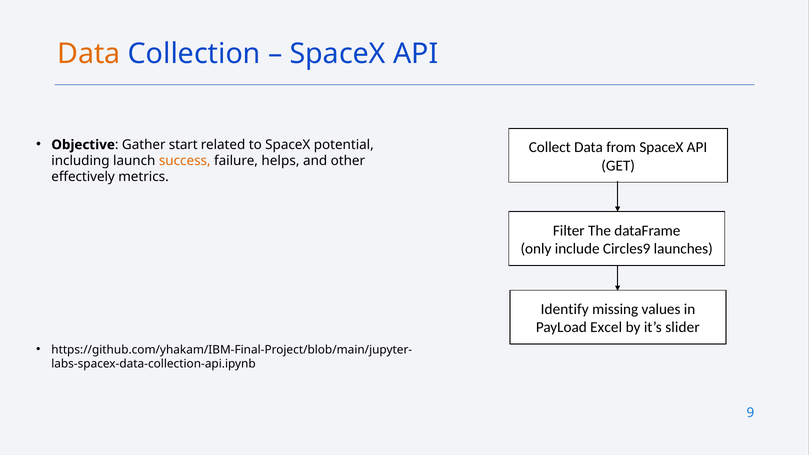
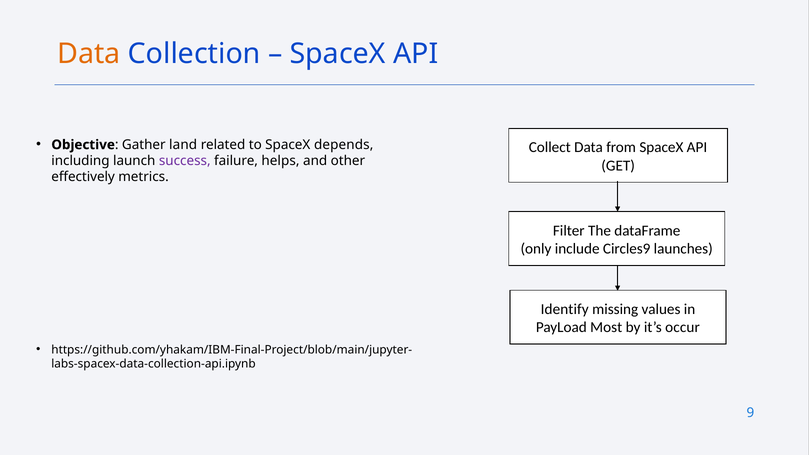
start: start -> land
potential: potential -> depends
success colour: orange -> purple
Excel: Excel -> Most
slider: slider -> occur
